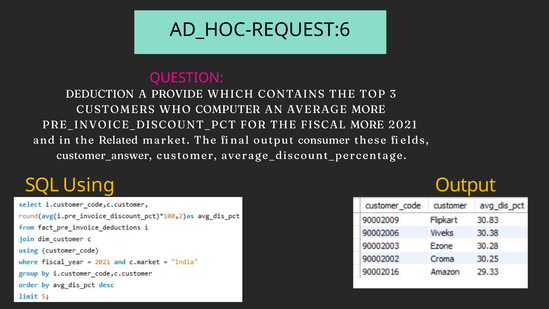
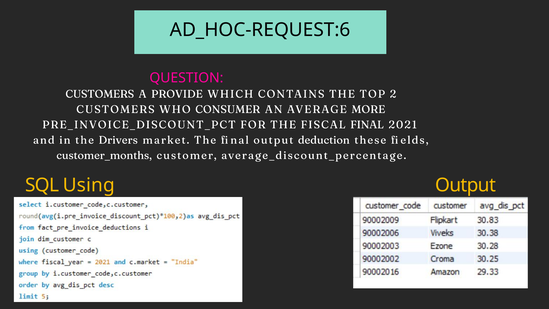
DEDUCTION at (100, 94): DEDUCTION -> CUSTOMERS
3: 3 -> 2
COMPUTER: COMPUTER -> CONSUMER
FISCAL MORE: MORE -> FINAL
Related: Related -> Drivers
consumer: consumer -> deduction
customer_answer: customer_answer -> customer_months
